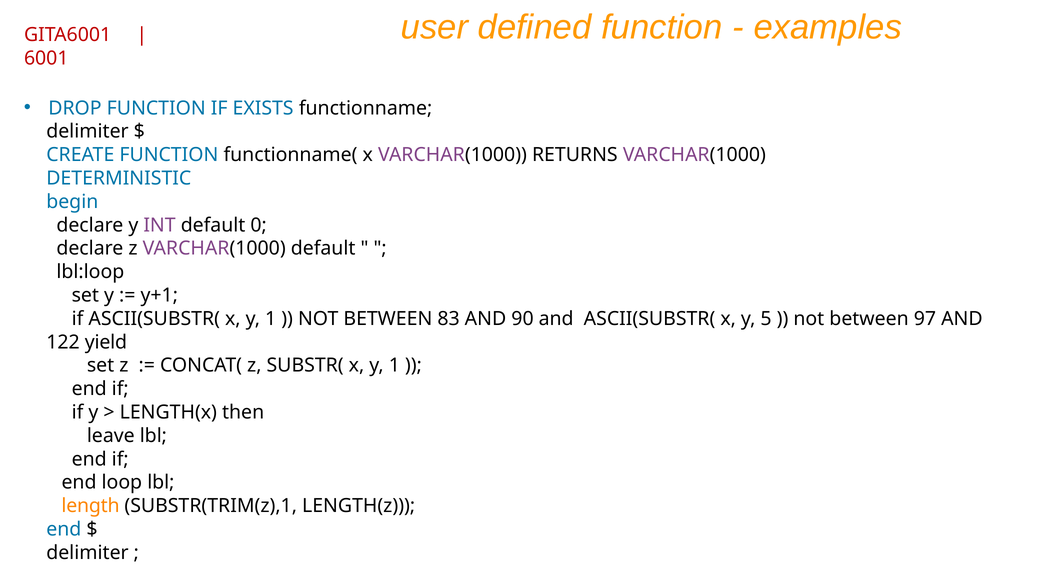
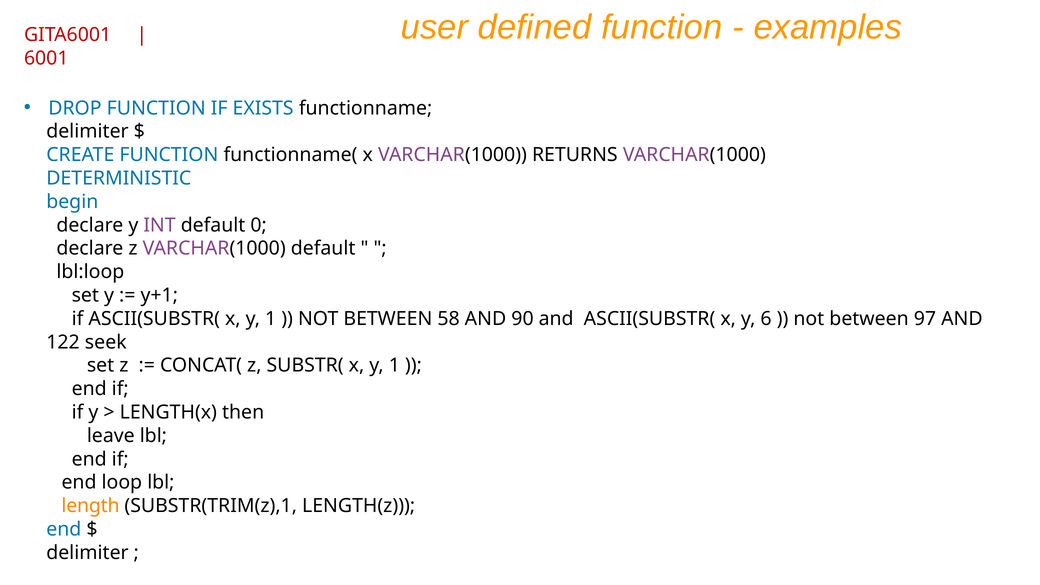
83: 83 -> 58
5: 5 -> 6
yield: yield -> seek
